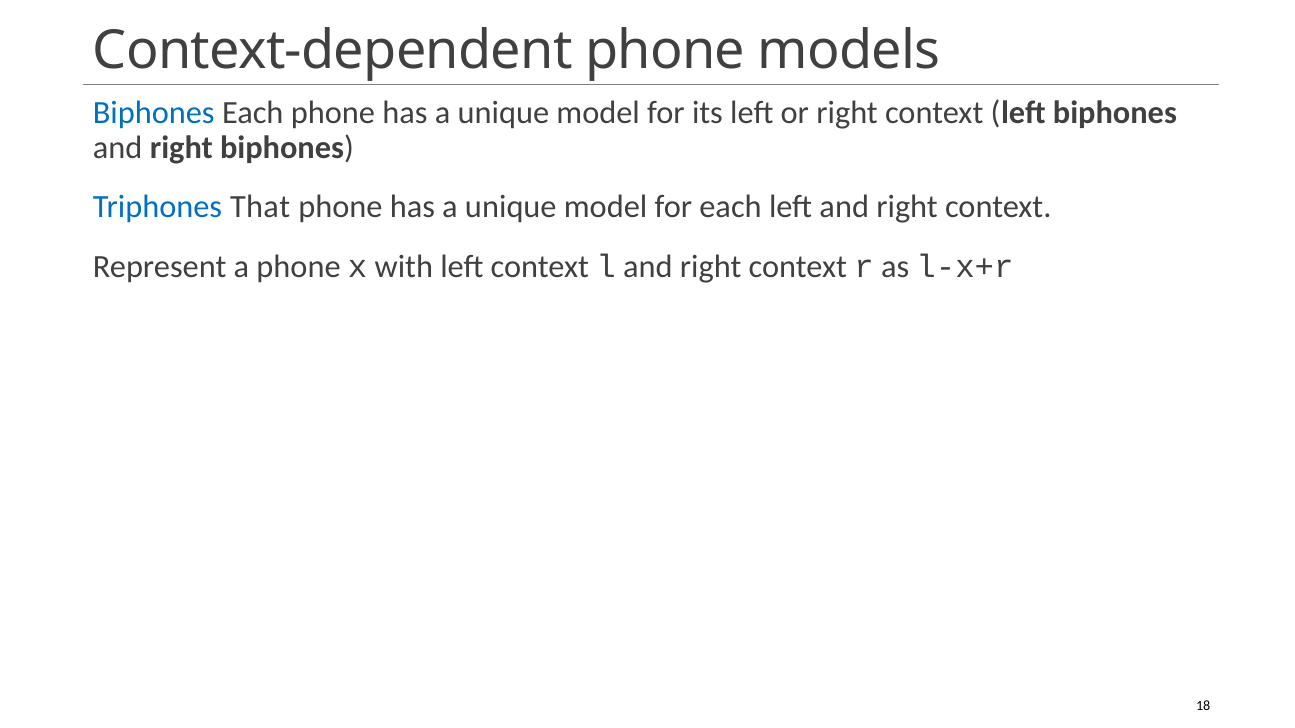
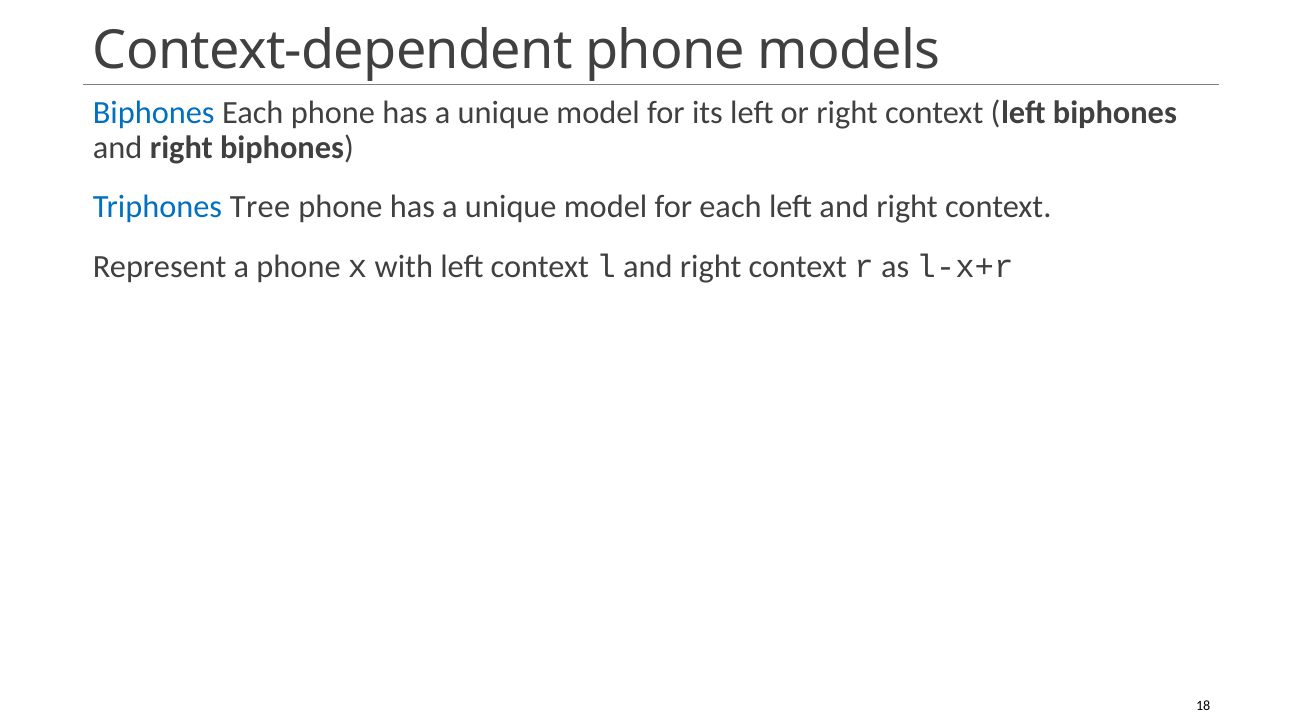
That: That -> Tree
